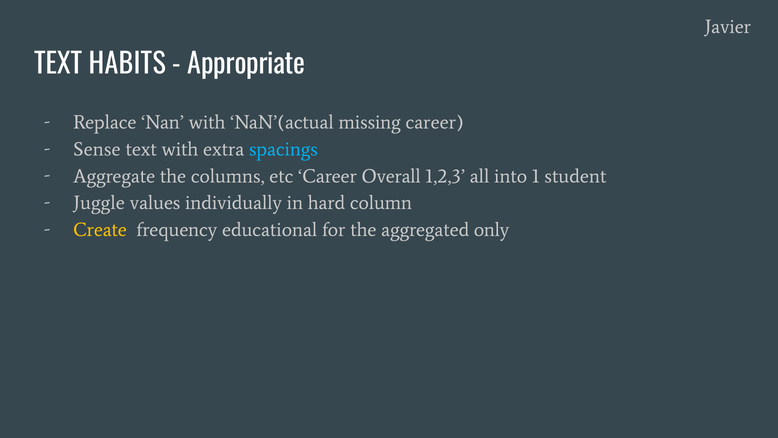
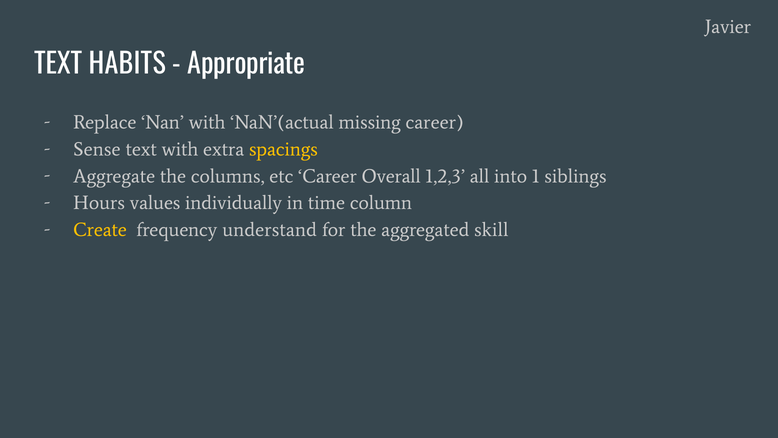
spacings colour: light blue -> yellow
student: student -> siblings
Juggle: Juggle -> Hours
hard: hard -> time
educational: educational -> understand
only: only -> skill
